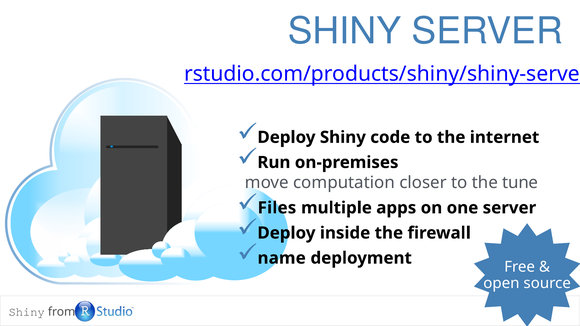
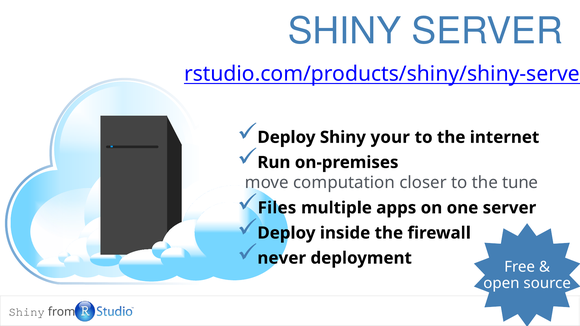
code: code -> your
name: name -> never
